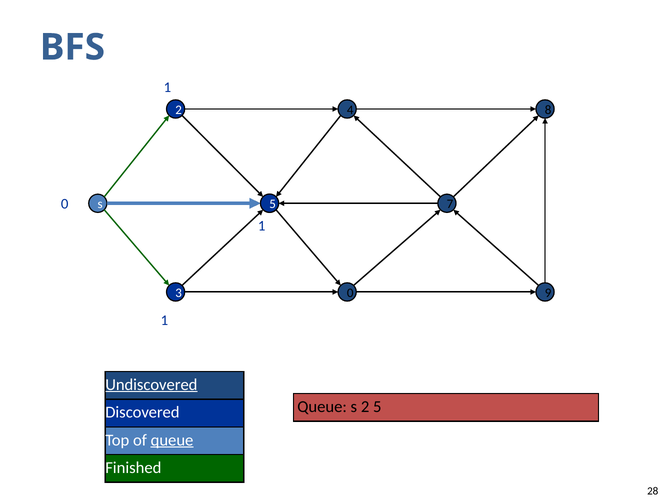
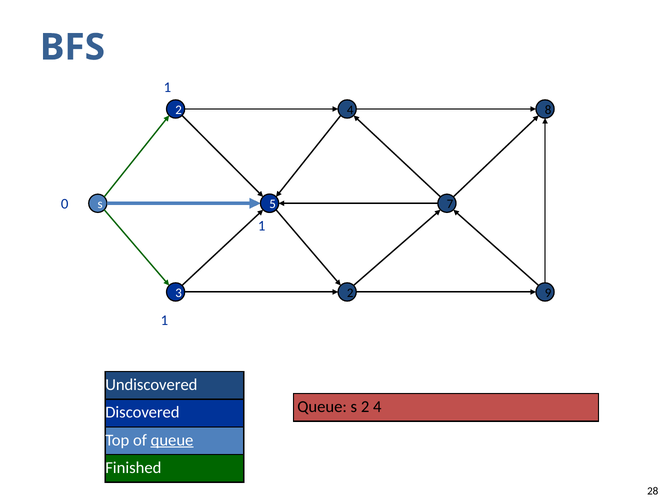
3 0: 0 -> 2
Undiscovered underline: present -> none
Queue s 2 5: 5 -> 4
